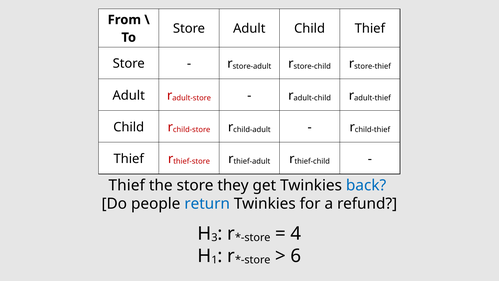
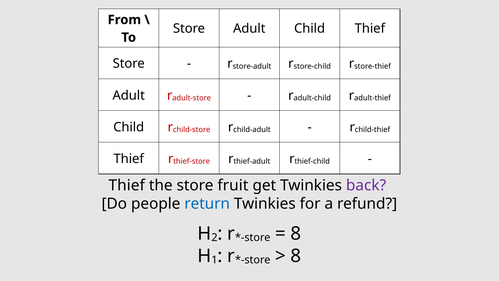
they: they -> fruit
back colour: blue -> purple
3: 3 -> 2
4 at (296, 234): 4 -> 8
6 at (296, 256): 6 -> 8
